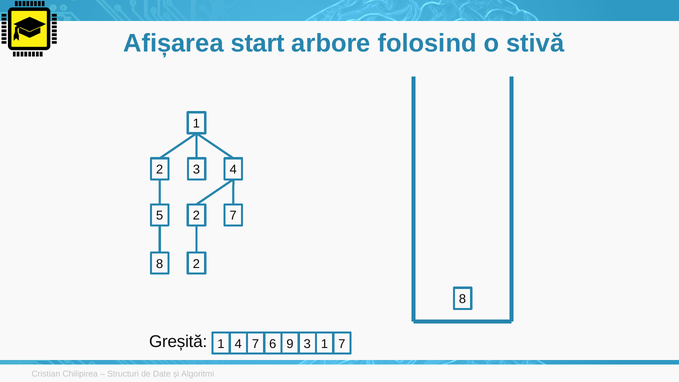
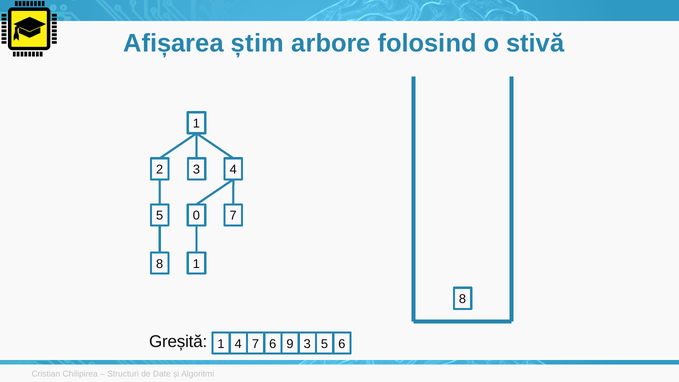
start: start -> știm
5 2: 2 -> 0
8 2: 2 -> 1
1 1: 1 -> 5
9 7: 7 -> 6
